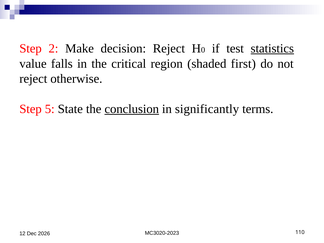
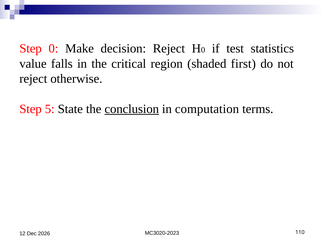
Step 2: 2 -> 0
statistics underline: present -> none
significantly: significantly -> computation
